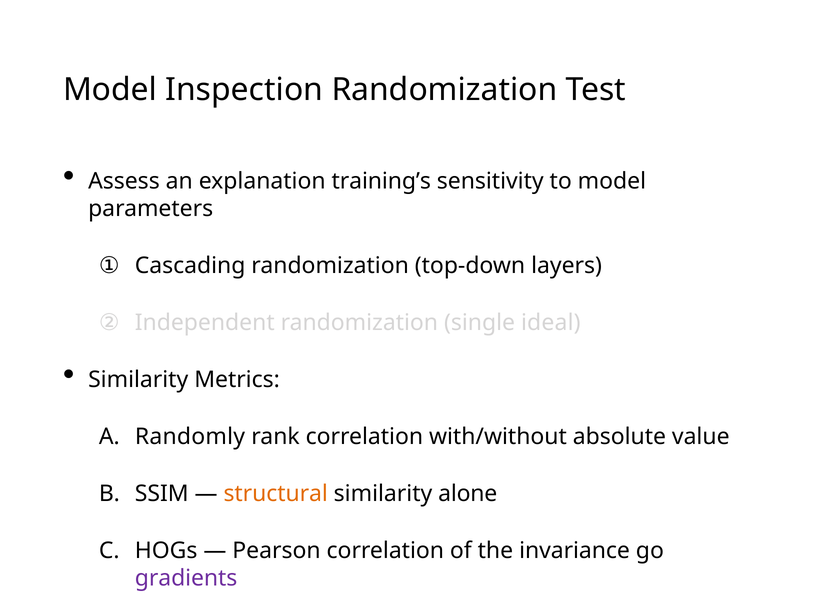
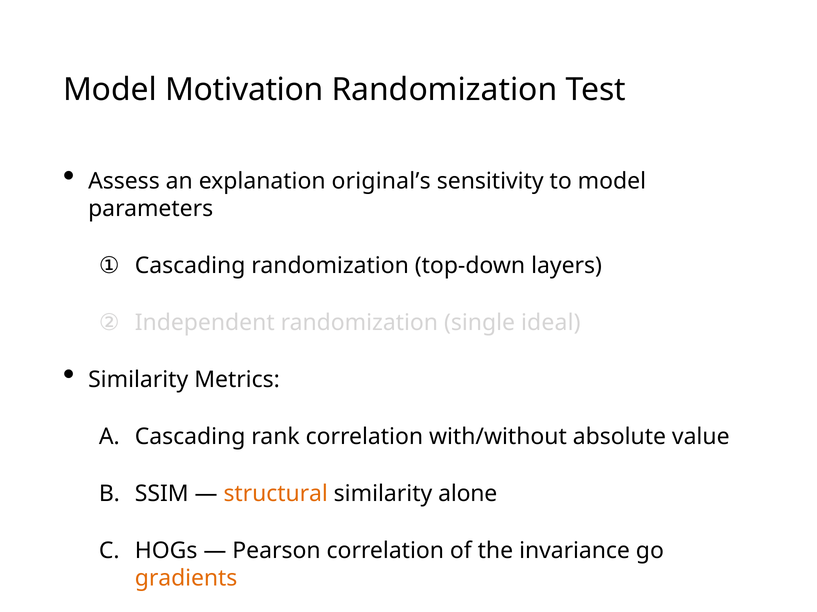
Inspection: Inspection -> Motivation
training’s: training’s -> original’s
Randomly at (190, 437): Randomly -> Cascading
gradients colour: purple -> orange
